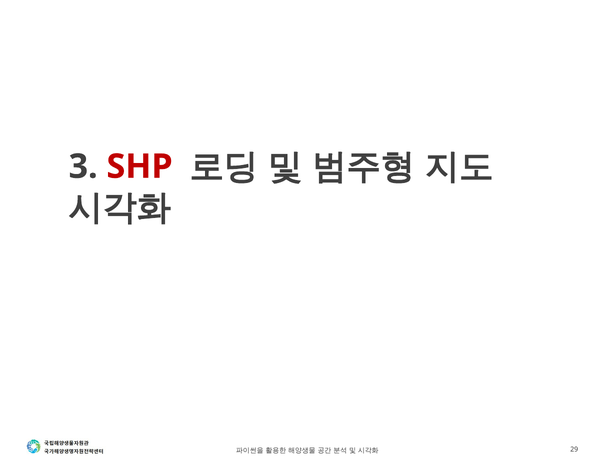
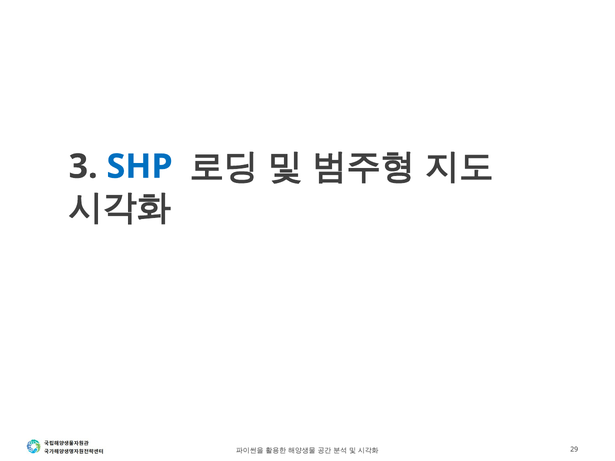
SHP colour: red -> blue
